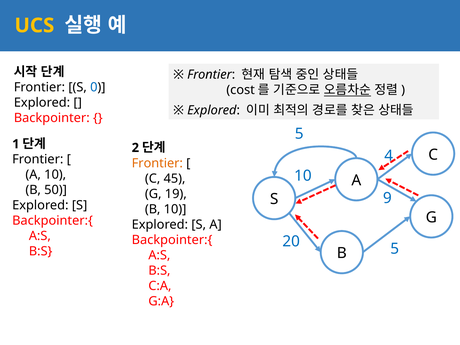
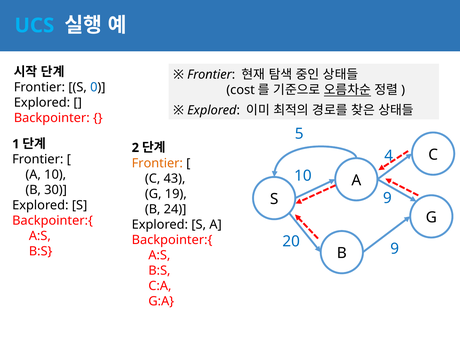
UCS colour: yellow -> light blue
45: 45 -> 43
50: 50 -> 30
B 10: 10 -> 24
B:S 5: 5 -> 9
